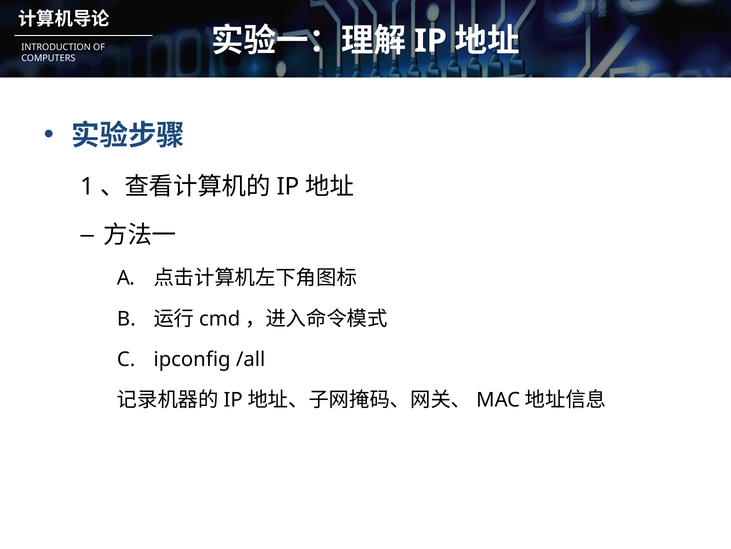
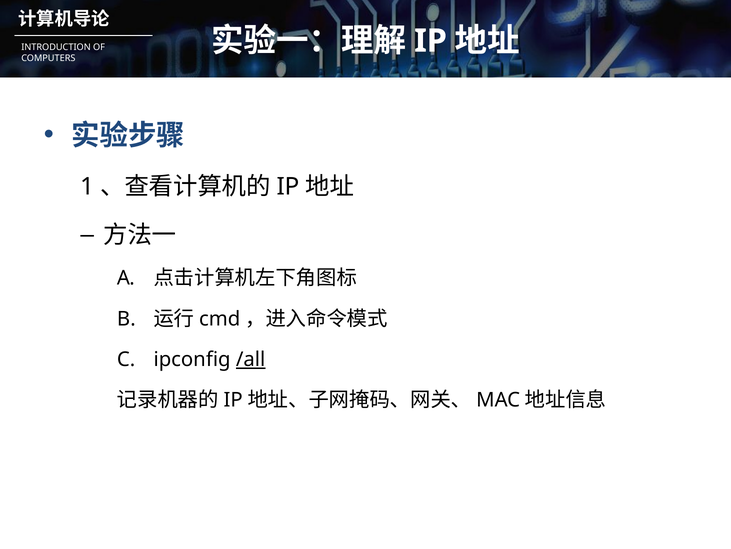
/all underline: none -> present
